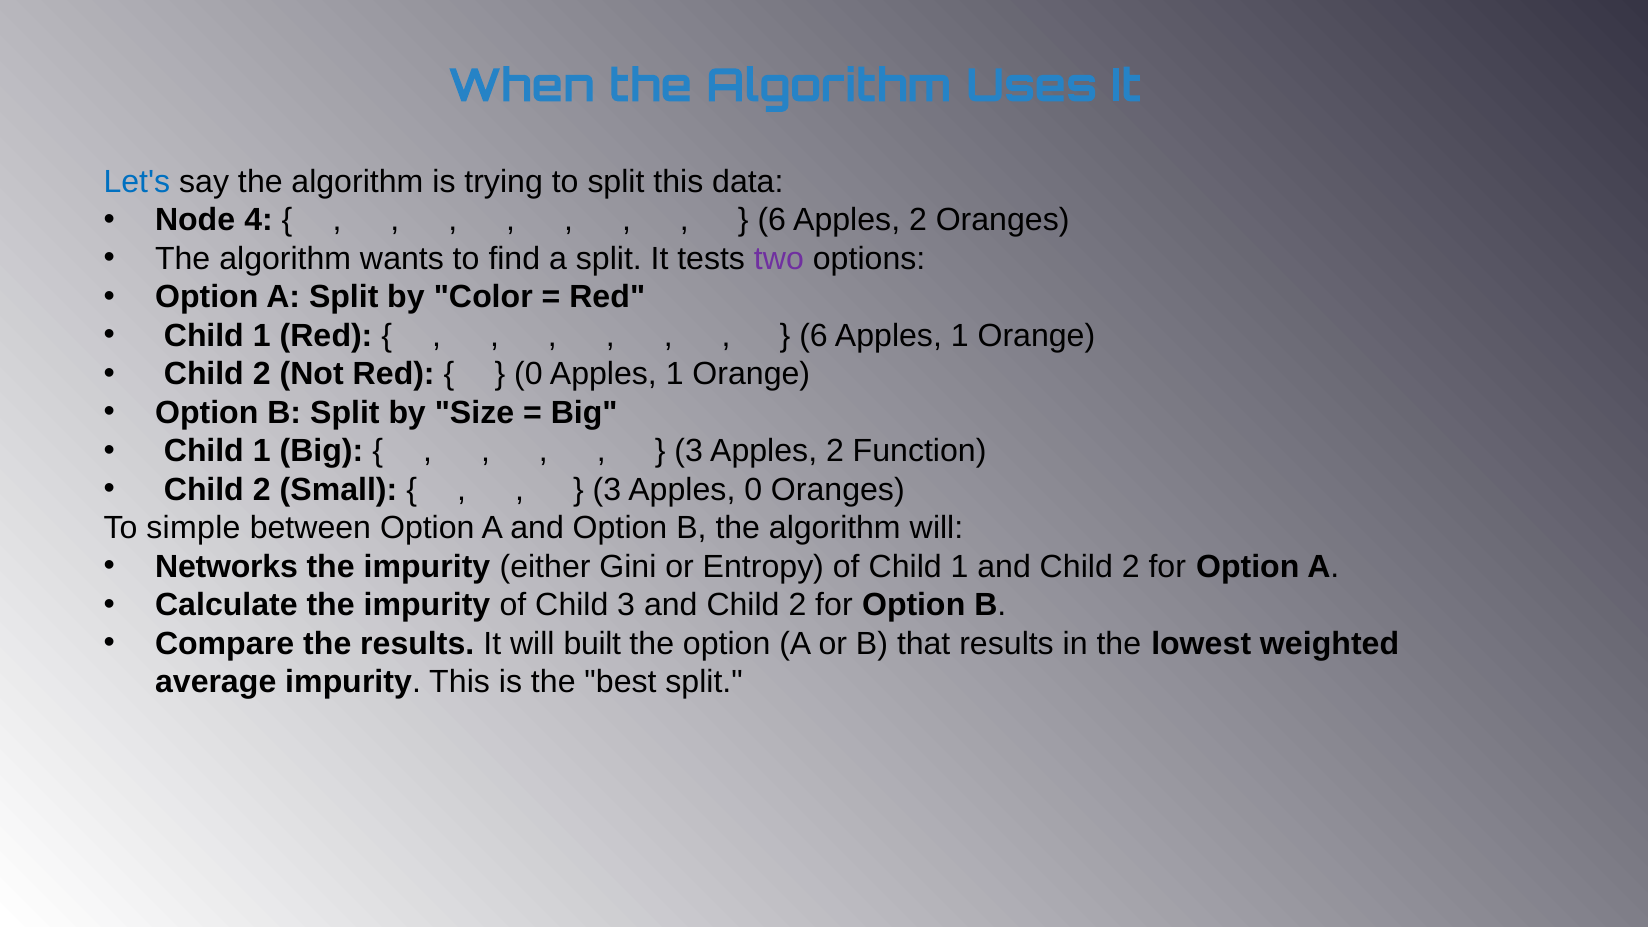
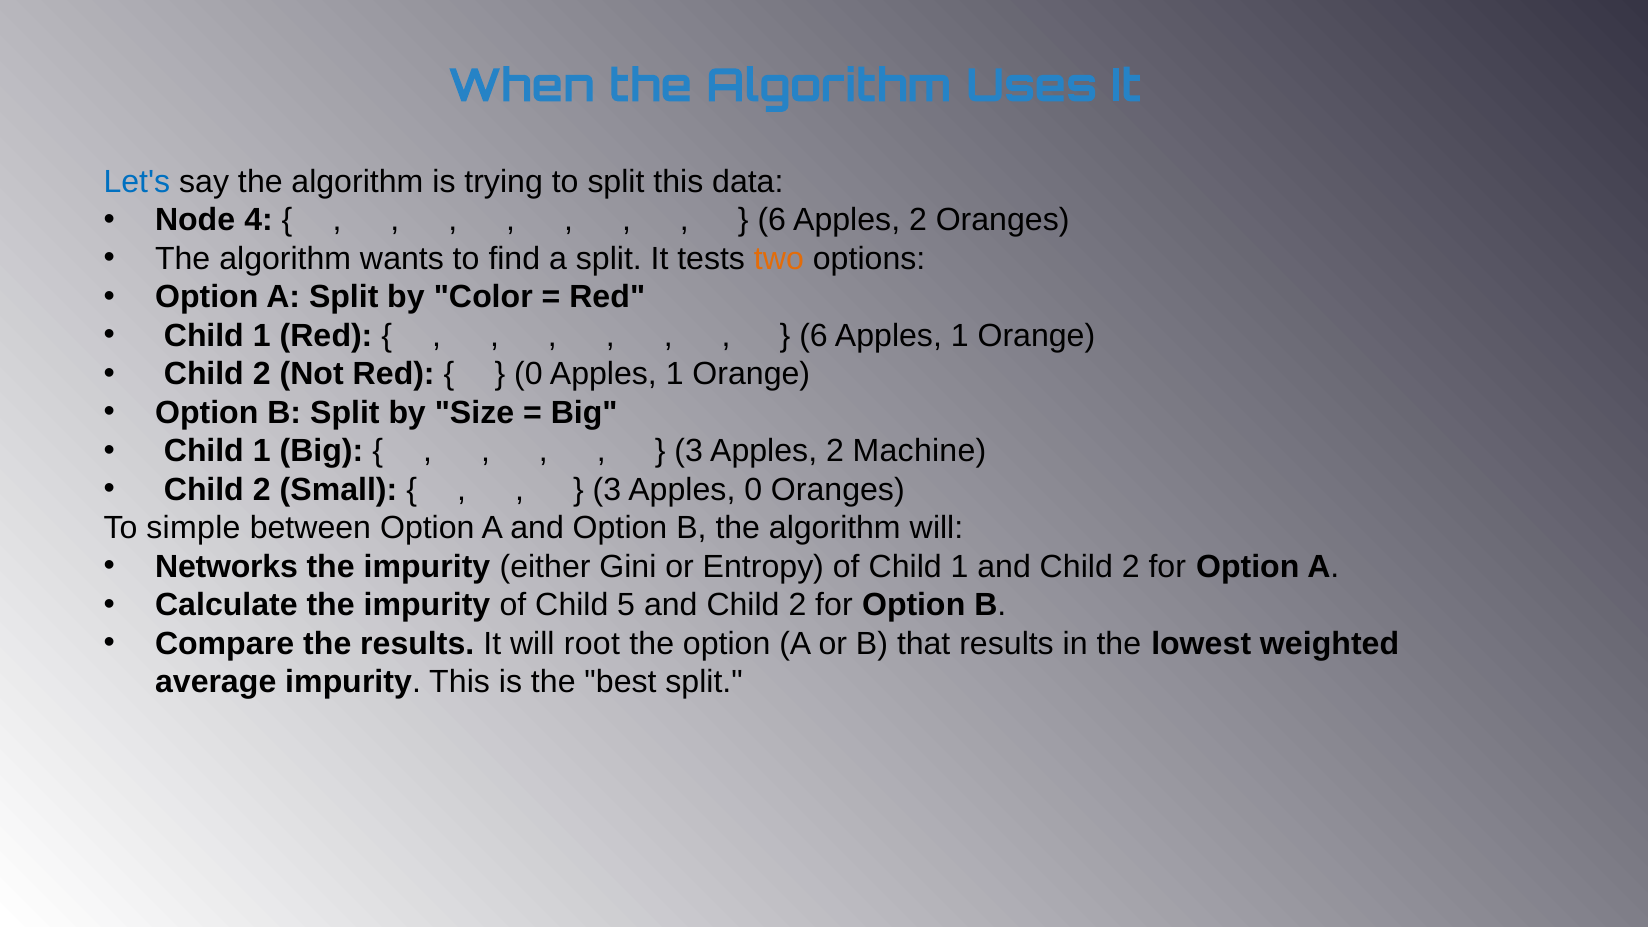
two colour: purple -> orange
Function: Function -> Machine
Child 3: 3 -> 5
built: built -> root
